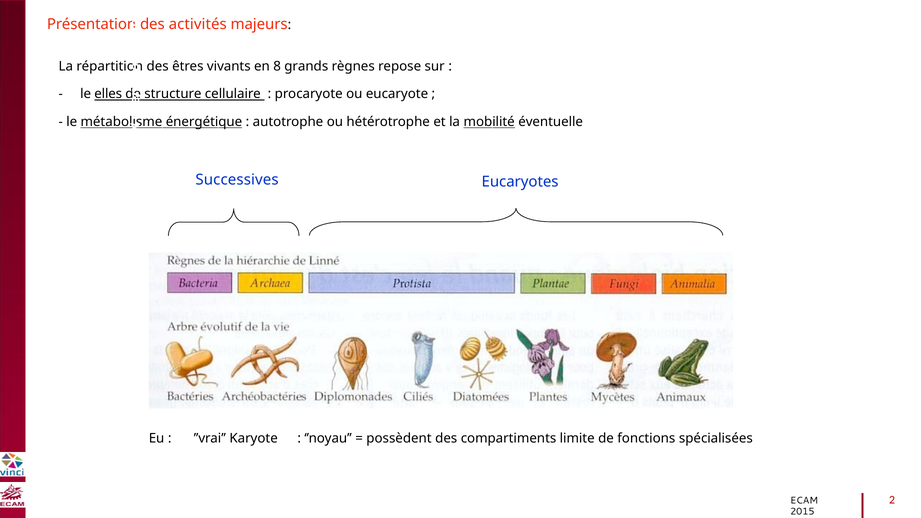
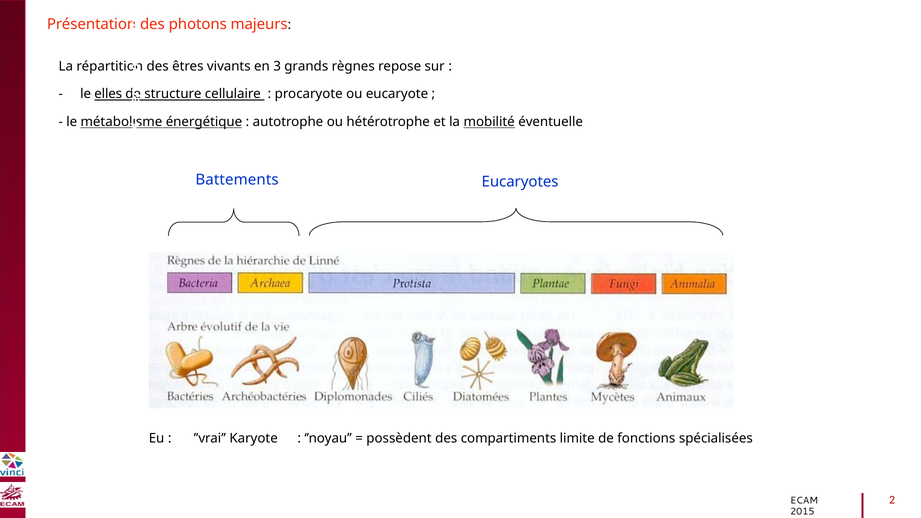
activités: activités -> photons
8: 8 -> 3
Successives: Successives -> Battements
